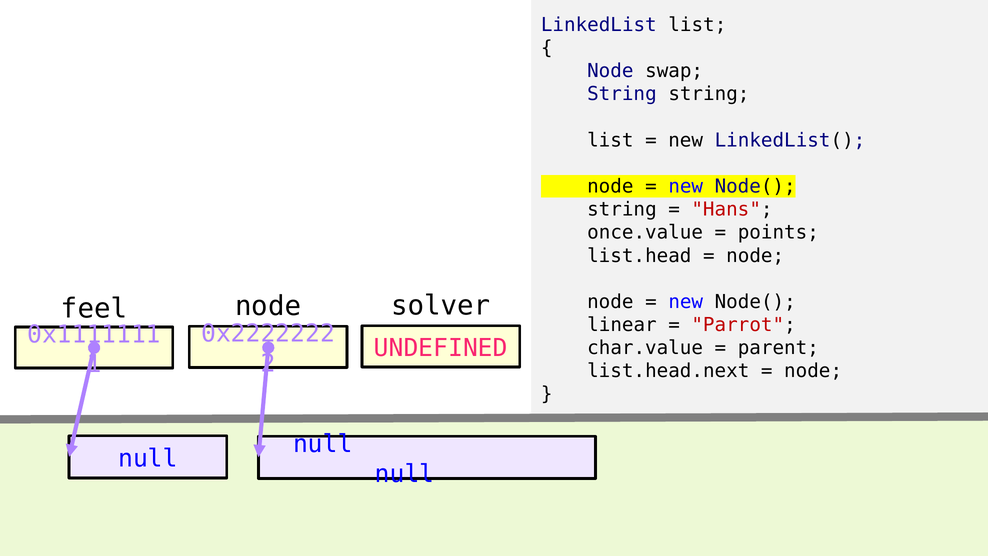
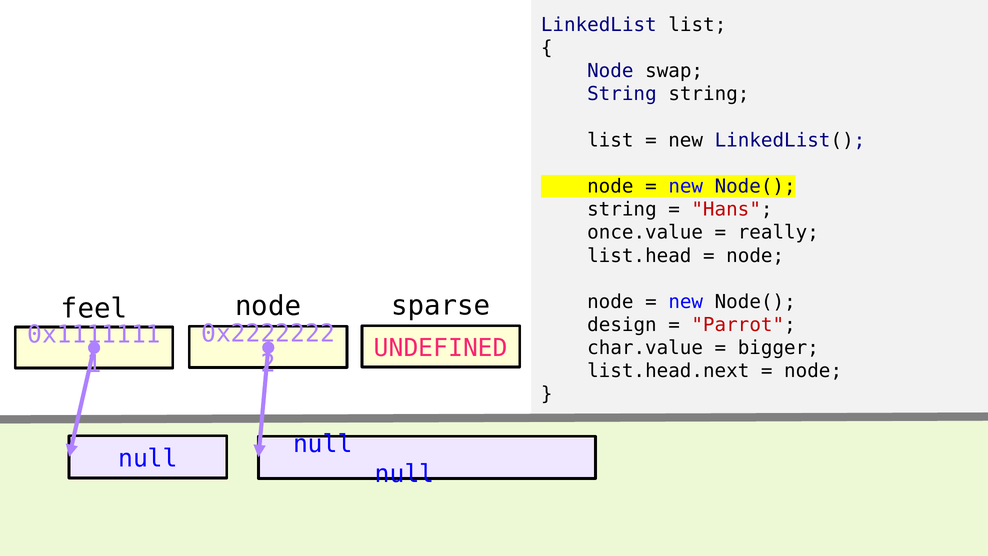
points: points -> really
solver: solver -> sparse
linear: linear -> design
parent: parent -> bigger
